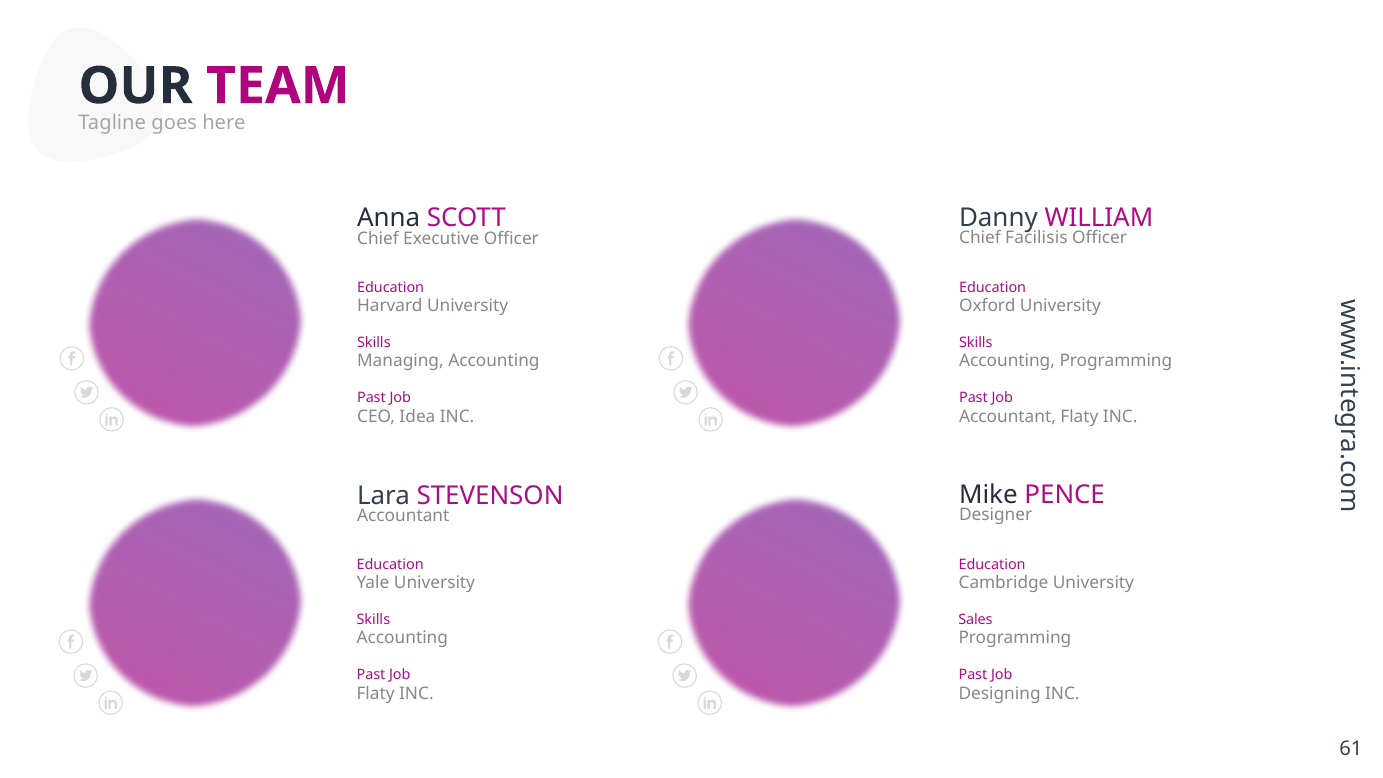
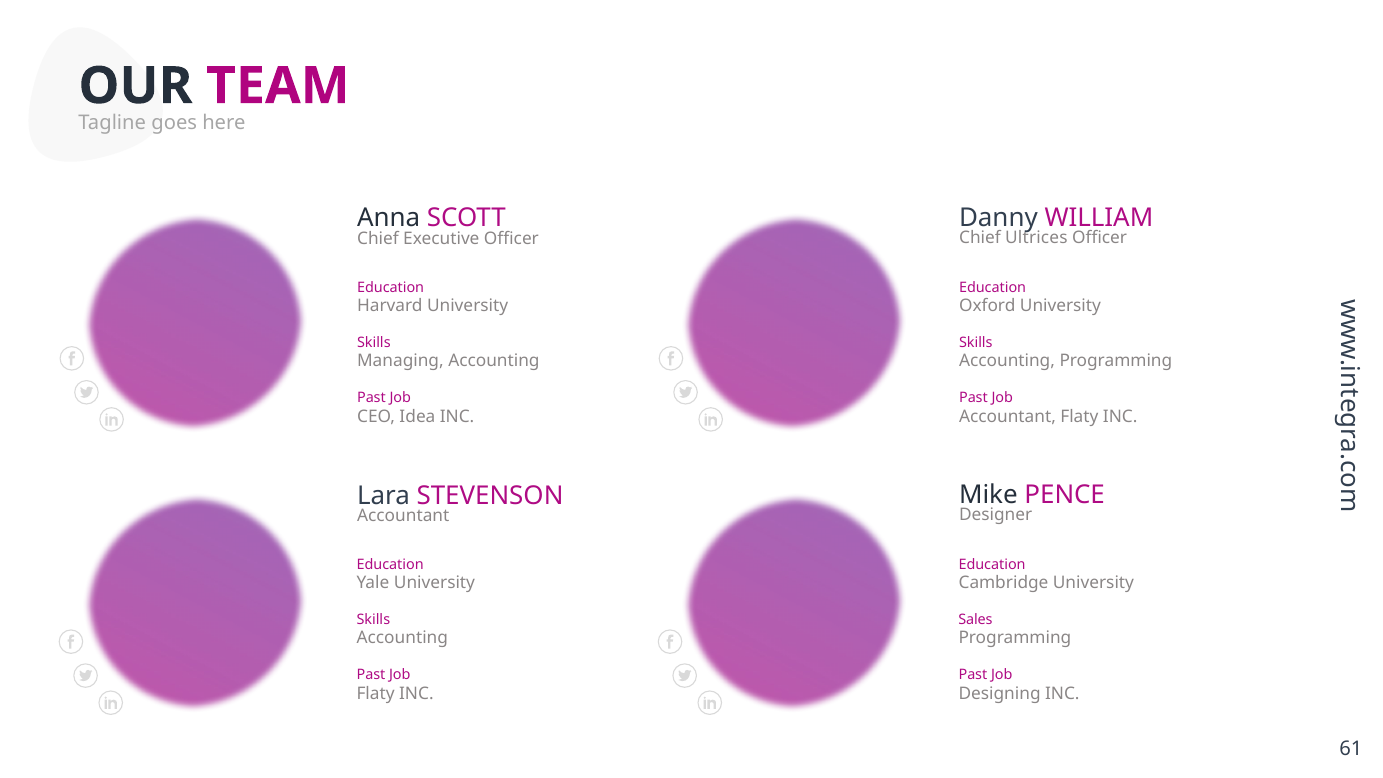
Facilisis: Facilisis -> Ultrices
